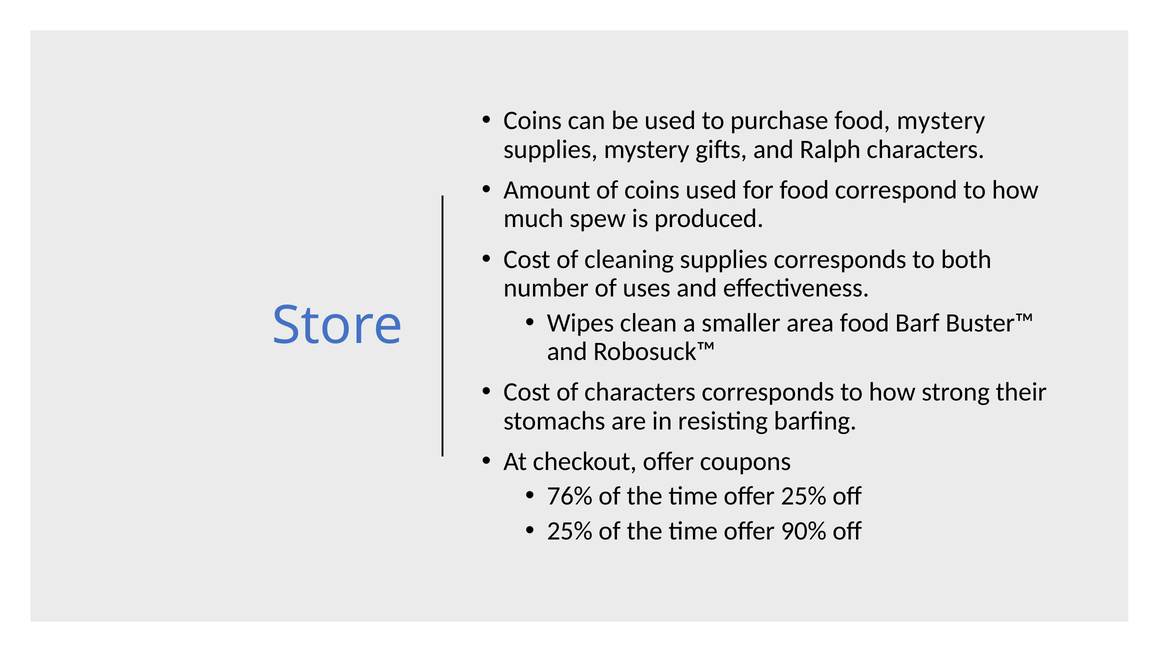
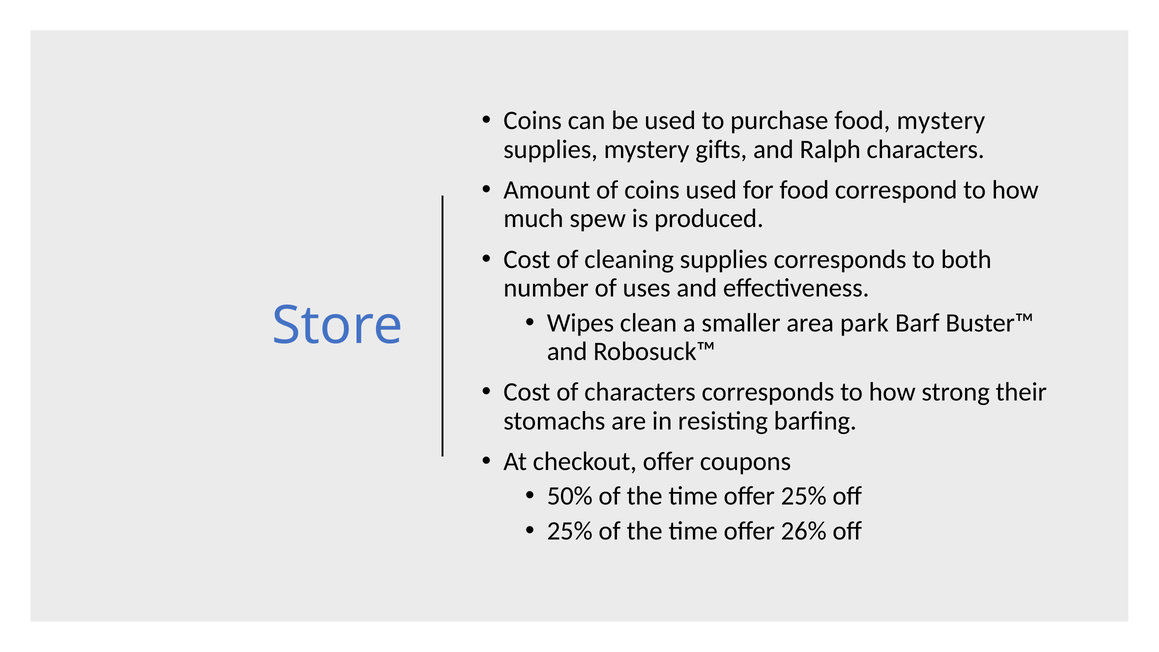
area food: food -> park
76%: 76% -> 50%
90%: 90% -> 26%
